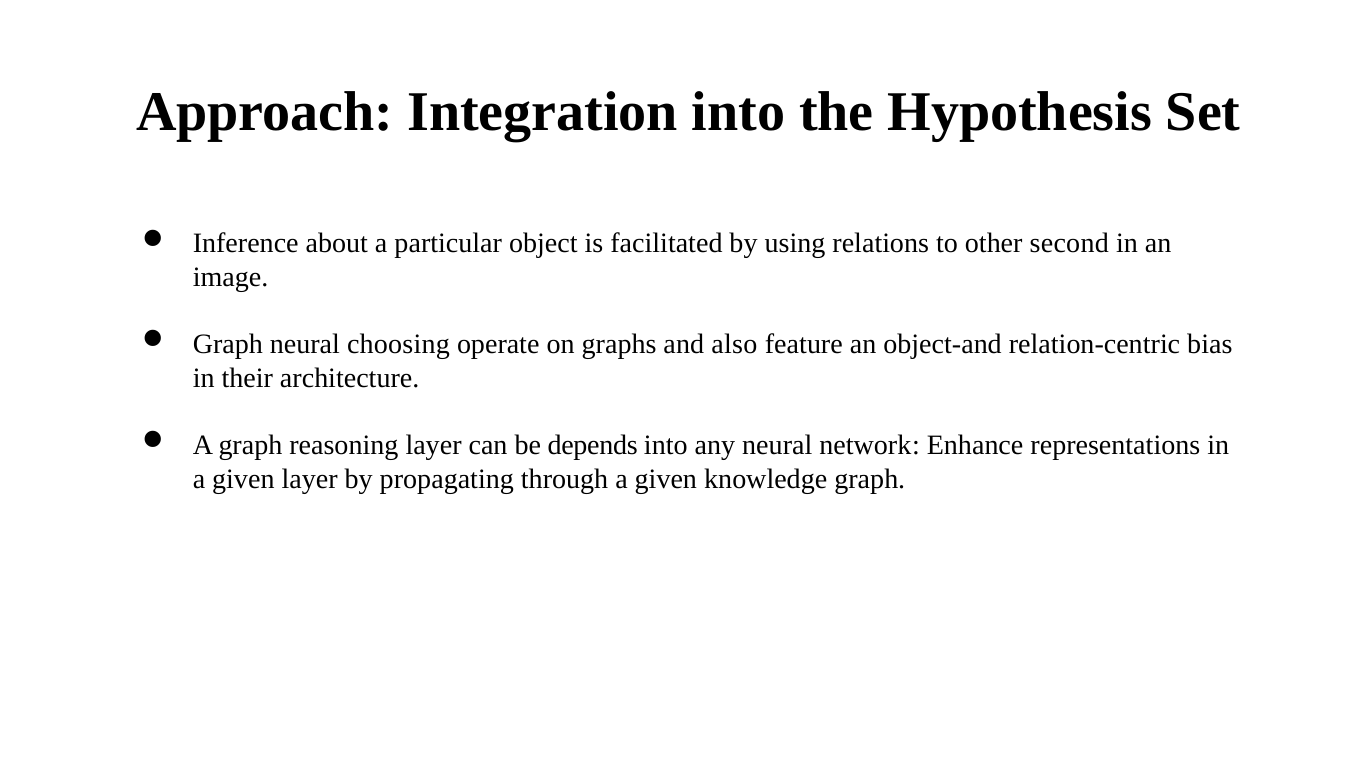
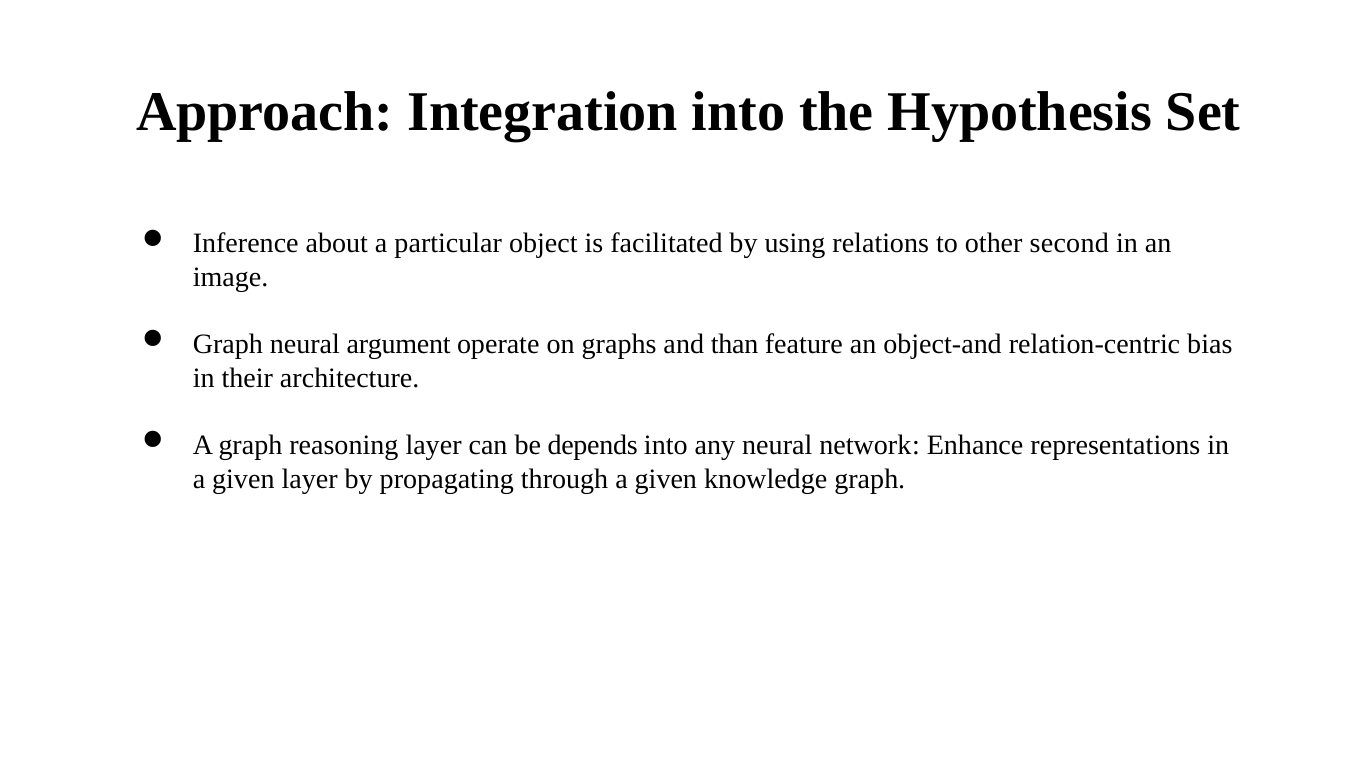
choosing: choosing -> argument
also: also -> than
